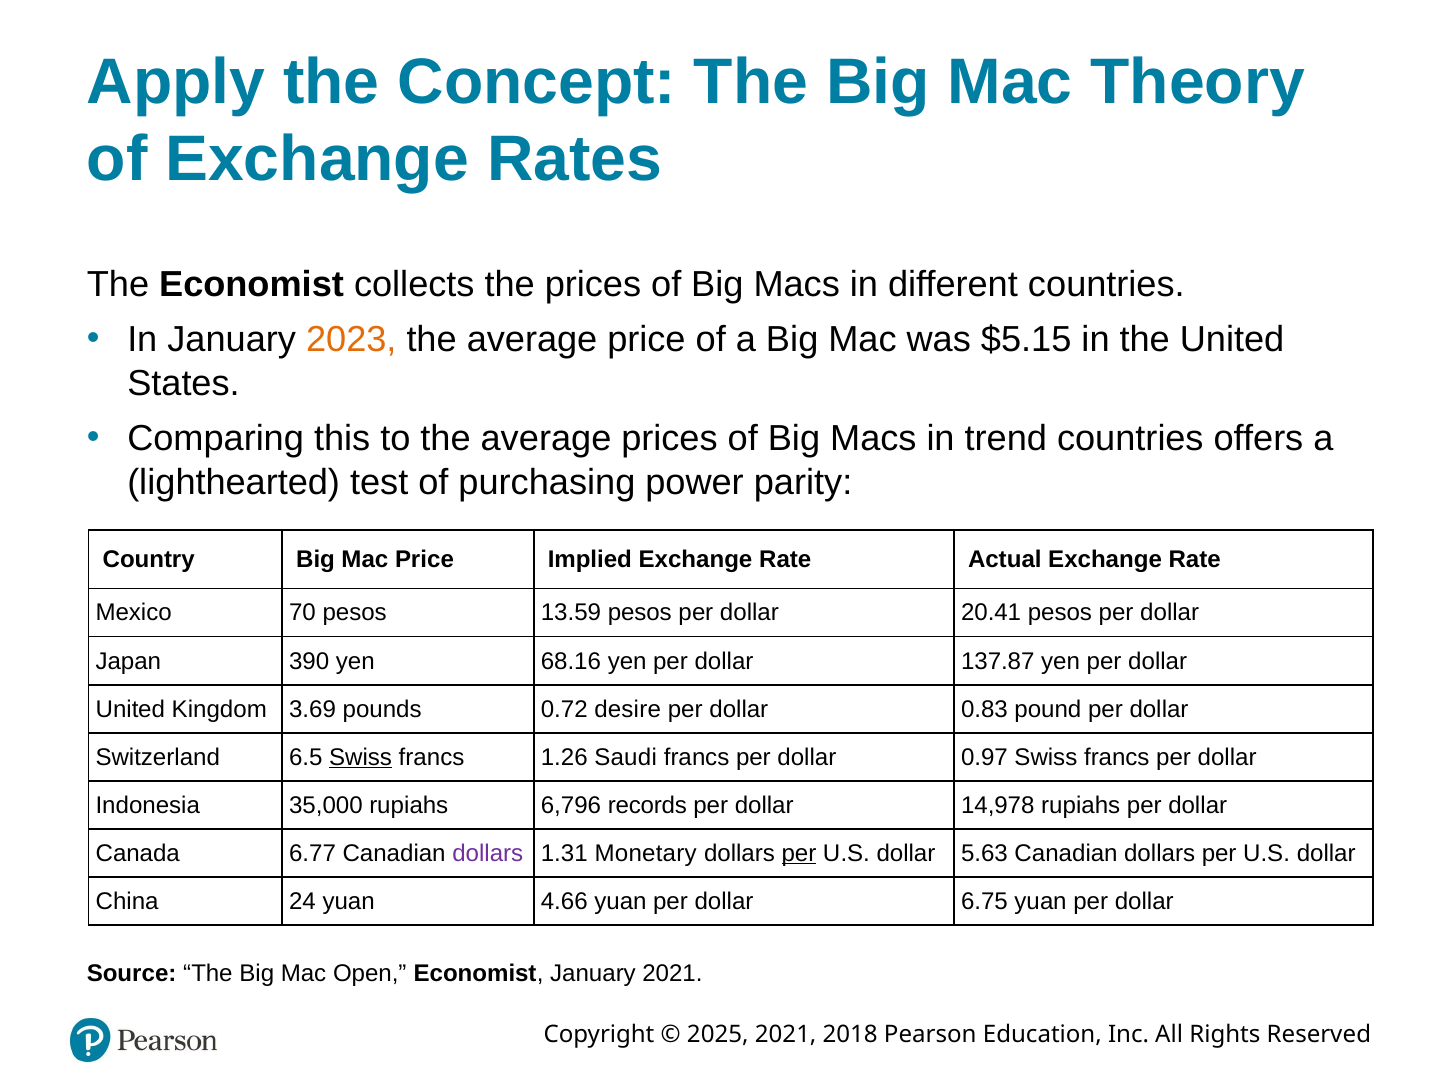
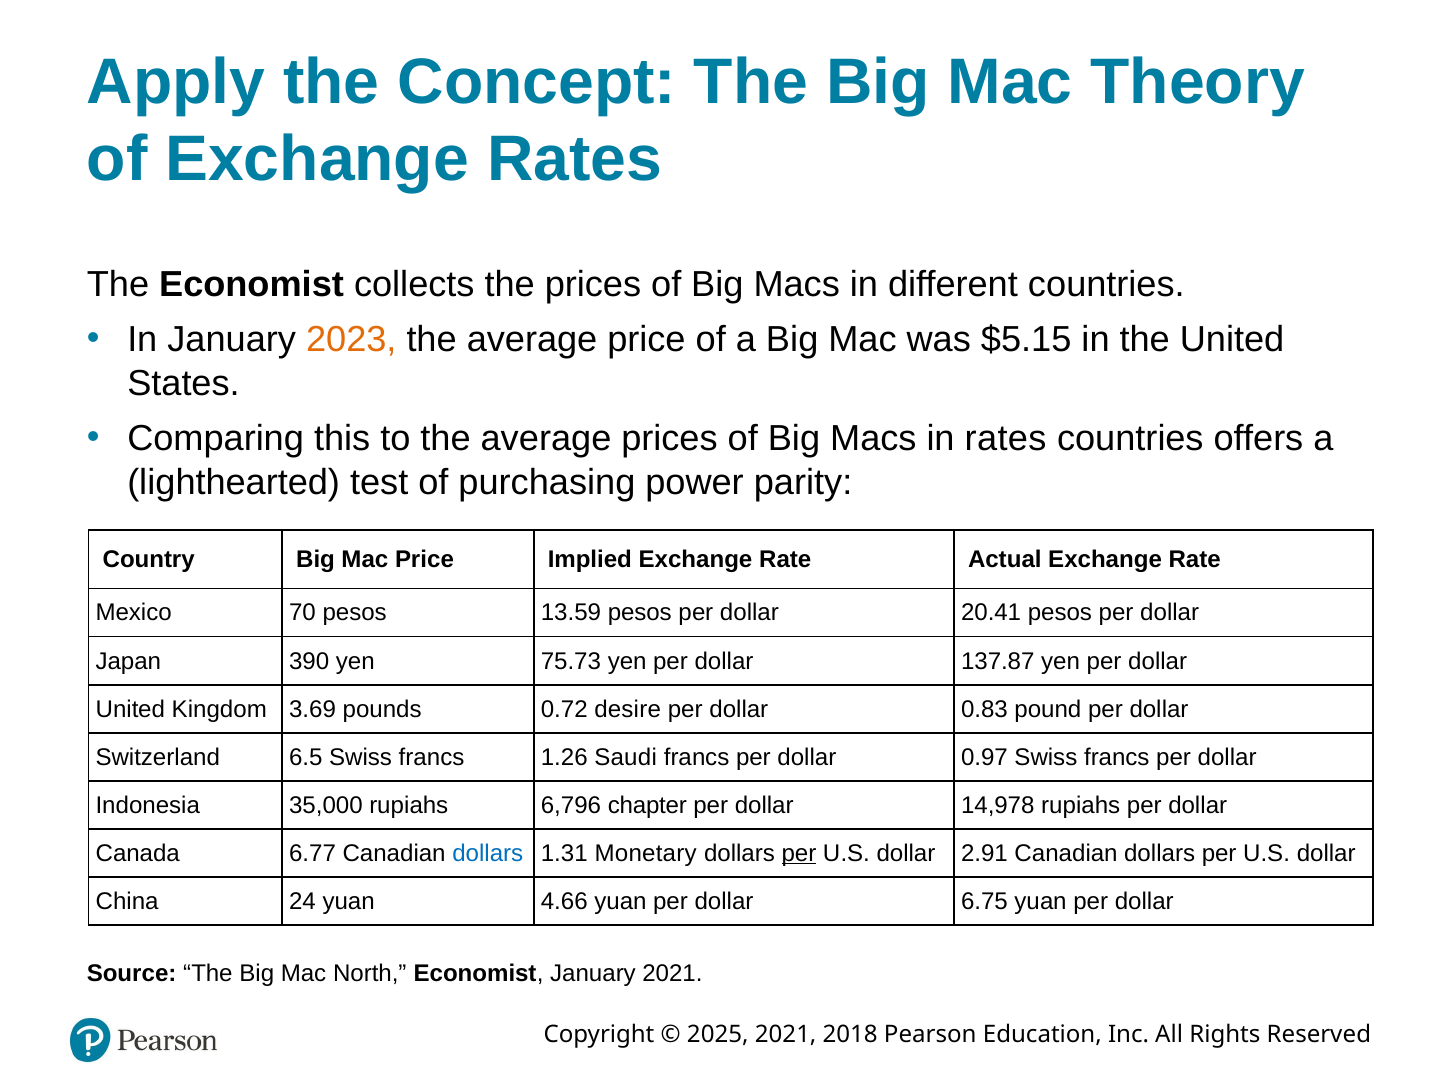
in trend: trend -> rates
68.16: 68.16 -> 75.73
Swiss at (361, 757) underline: present -> none
records: records -> chapter
dollars at (488, 854) colour: purple -> blue
5.63: 5.63 -> 2.91
Open: Open -> North
